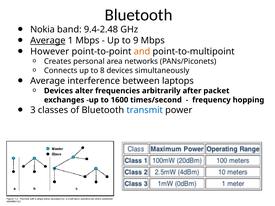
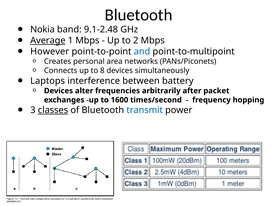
9.4-2.48: 9.4-2.48 -> 9.1-2.48
9: 9 -> 2
and colour: orange -> blue
Average at (48, 81): Average -> Laptops
laptops: laptops -> battery
classes underline: none -> present
